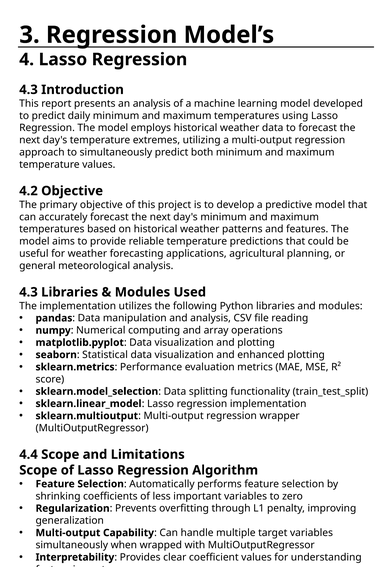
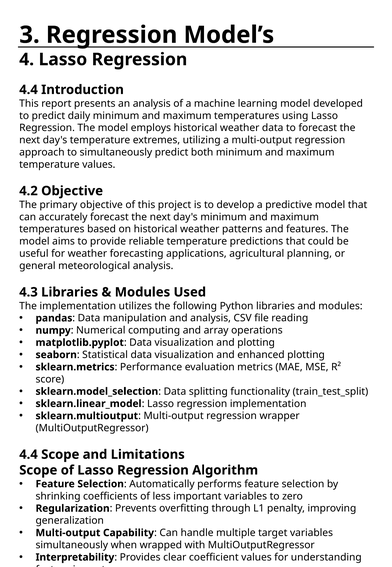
4.3 at (29, 90): 4.3 -> 4.4
